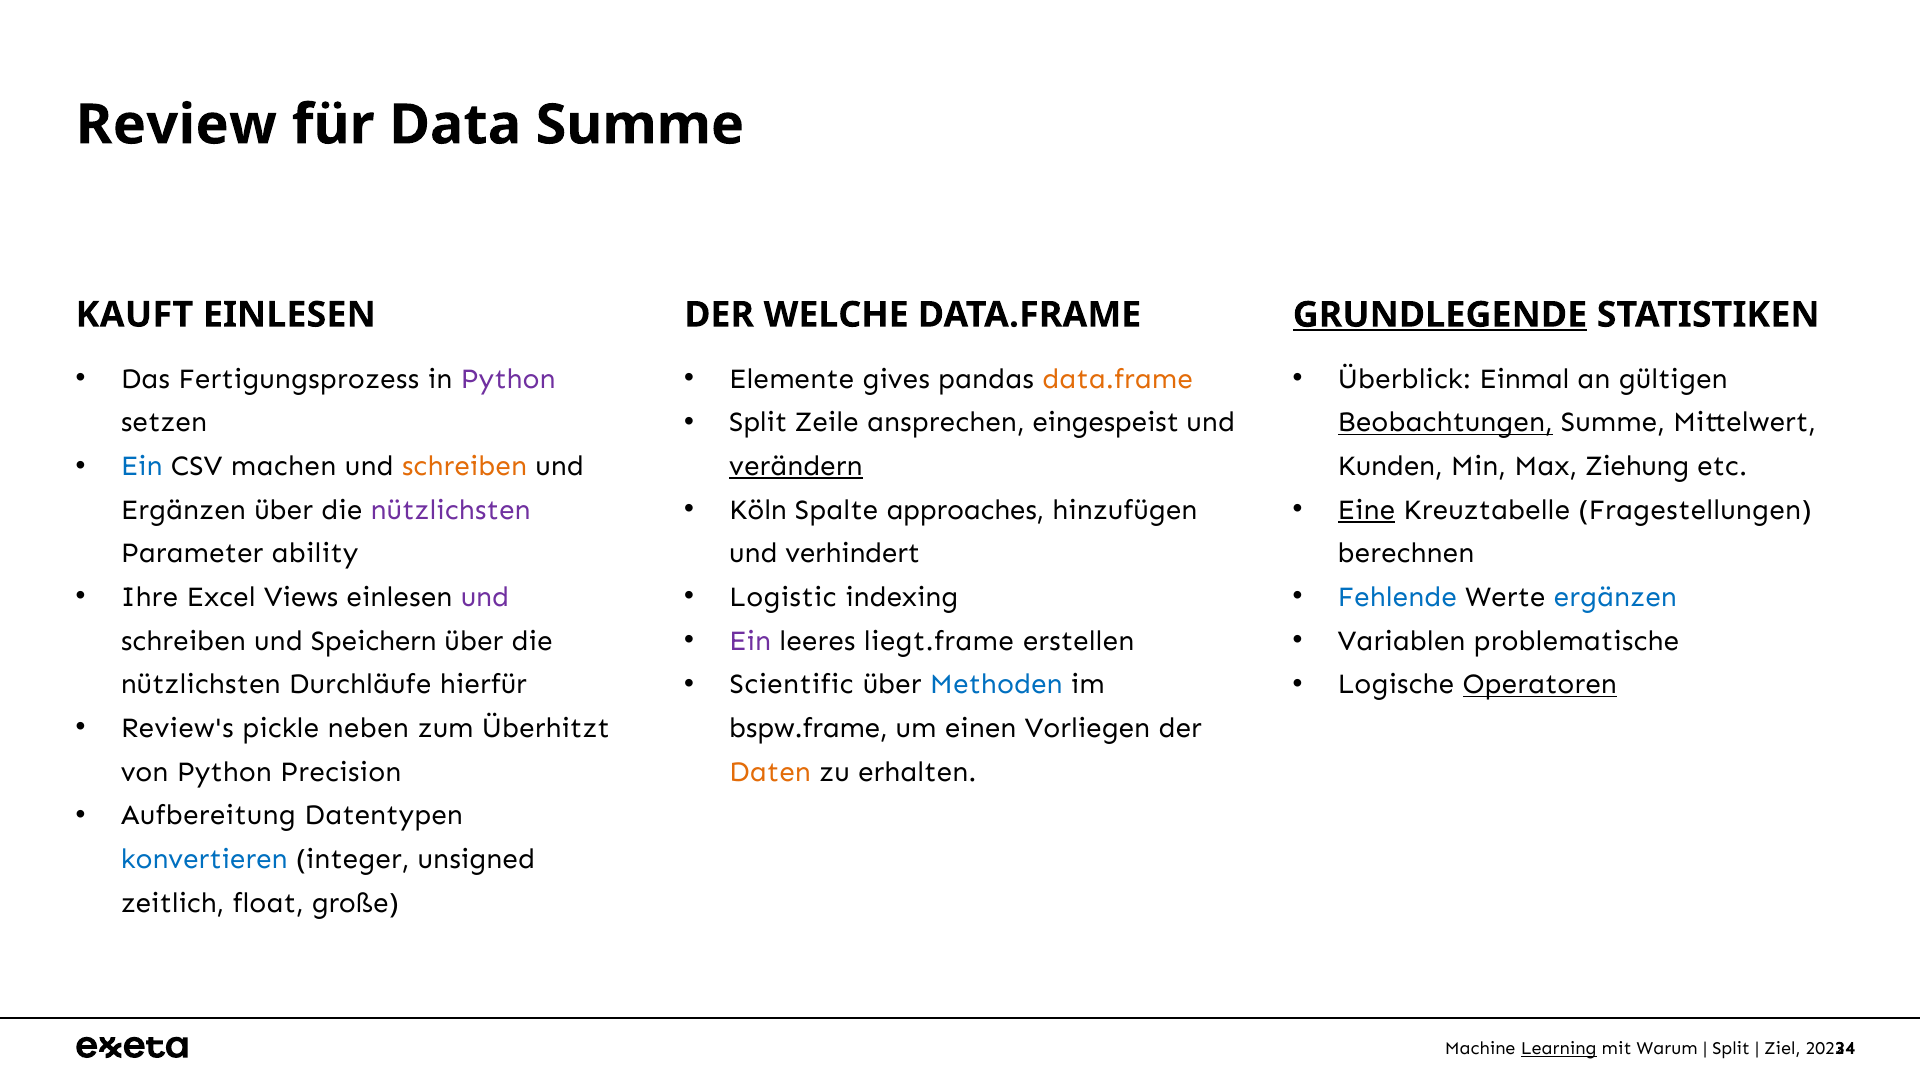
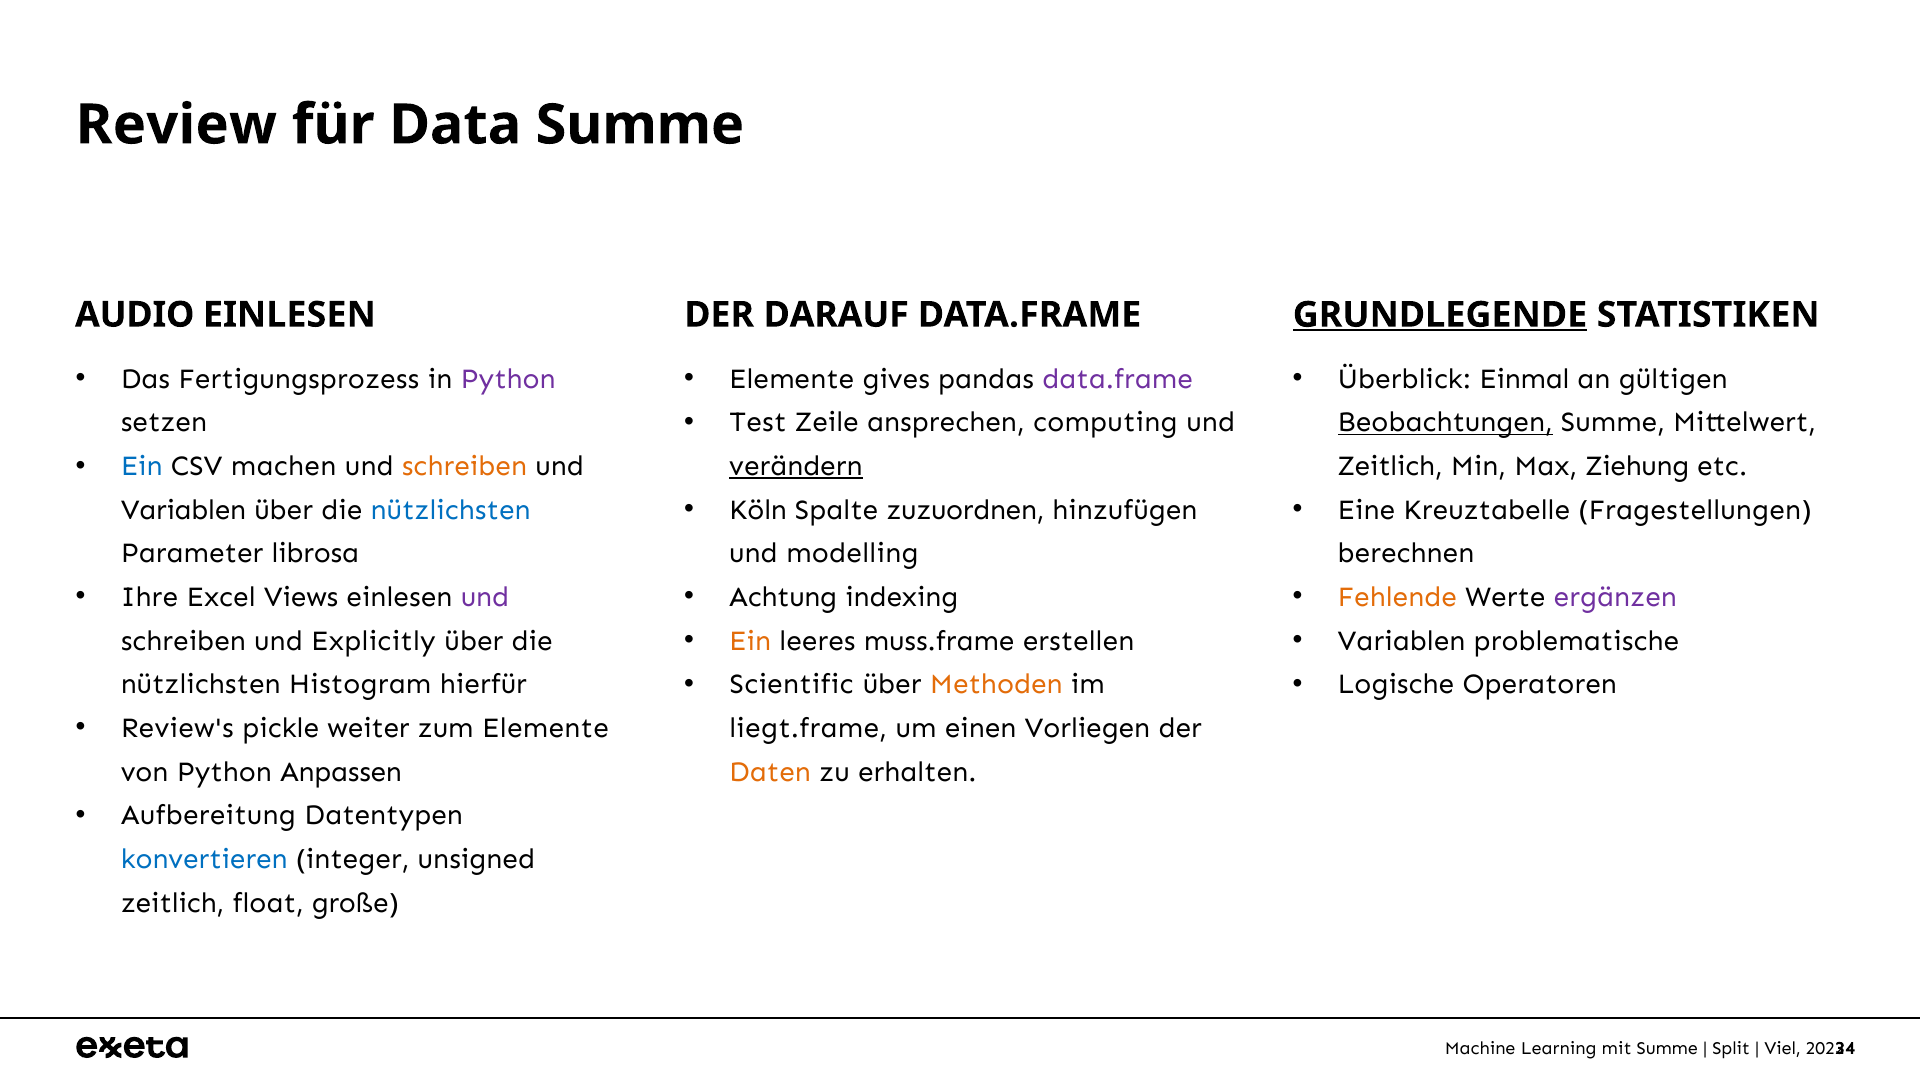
KAUFT: KAUFT -> AUDIO
WELCHE: WELCHE -> DARAUF
data.frame at (1118, 379) colour: orange -> purple
Split at (758, 423): Split -> Test
eingespeist: eingespeist -> computing
Kunden at (1390, 466): Kunden -> Zeitlich
approaches: approaches -> zuzuordnen
Eine underline: present -> none
Ergänzen at (183, 510): Ergänzen -> Variablen
nützlichsten at (451, 510) colour: purple -> blue
ability: ability -> librosa
verhindert: verhindert -> modelling
Logistic: Logistic -> Achtung
Fehlende colour: blue -> orange
ergänzen at (1615, 597) colour: blue -> purple
Ein at (750, 641) colour: purple -> orange
liegt.frame: liegt.frame -> muss.frame
Speichern: Speichern -> Explicitly
Methoden colour: blue -> orange
Operatoren underline: present -> none
Durchläufe: Durchläufe -> Histogram
neben: neben -> weiter
zum Überhitzt: Überhitzt -> Elemente
bspw.frame: bspw.frame -> liegt.frame
Precision: Precision -> Anpassen
Learning underline: present -> none
mit Warum: Warum -> Summe
Ziel: Ziel -> Viel
